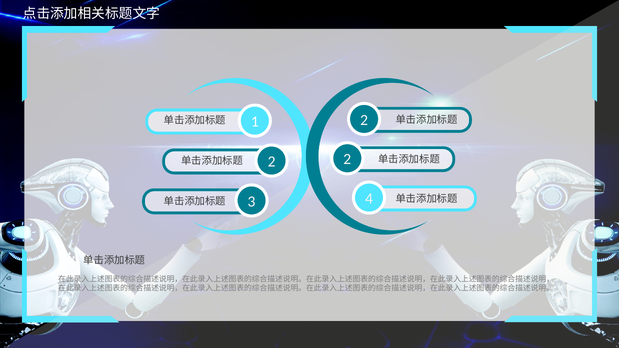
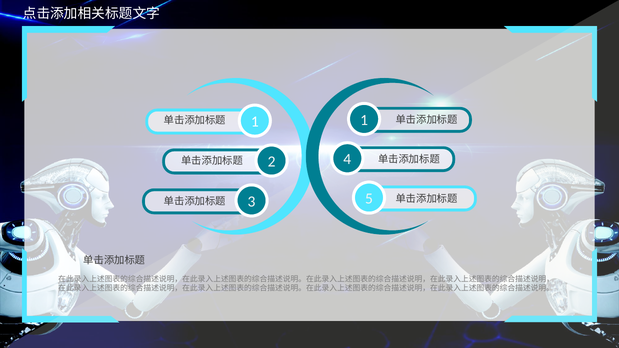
2 at (364, 120): 2 -> 1
2 at (347, 159): 2 -> 4
4: 4 -> 5
